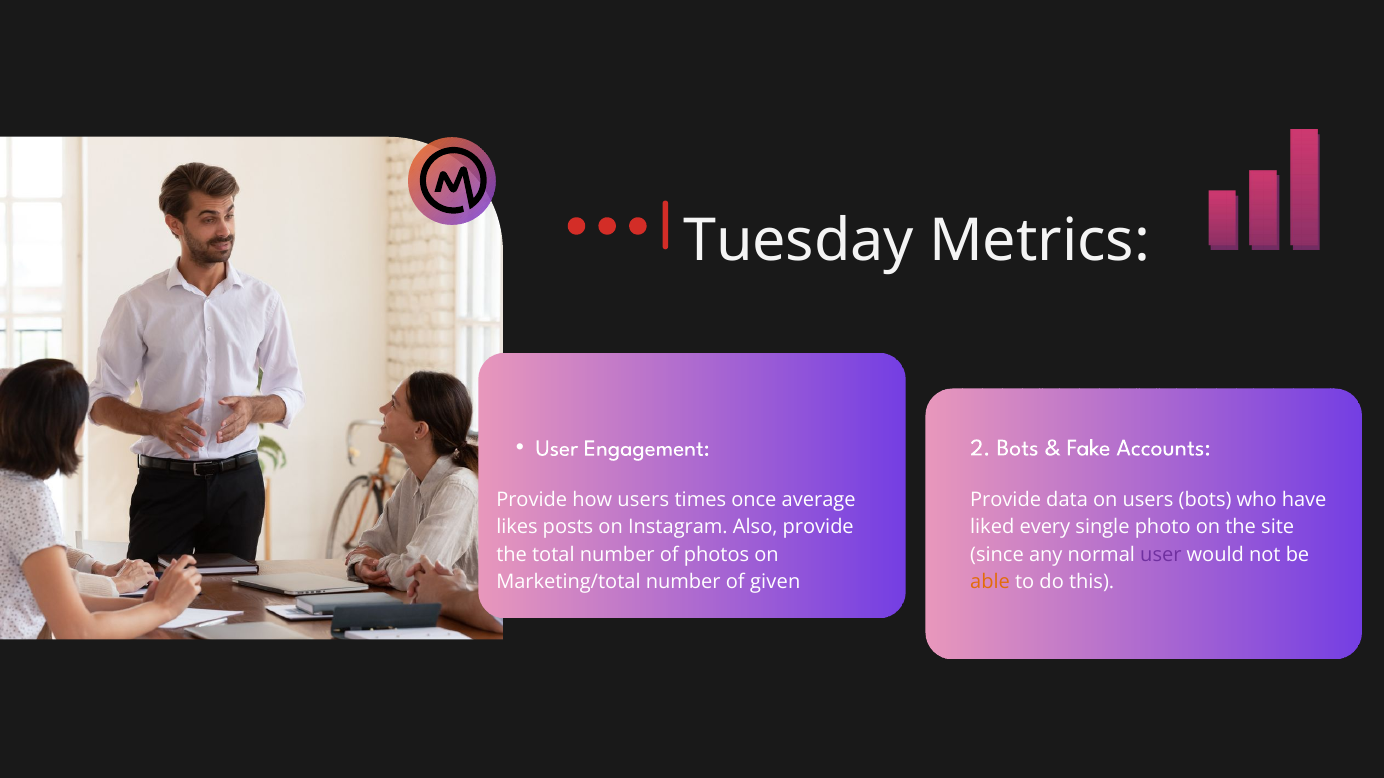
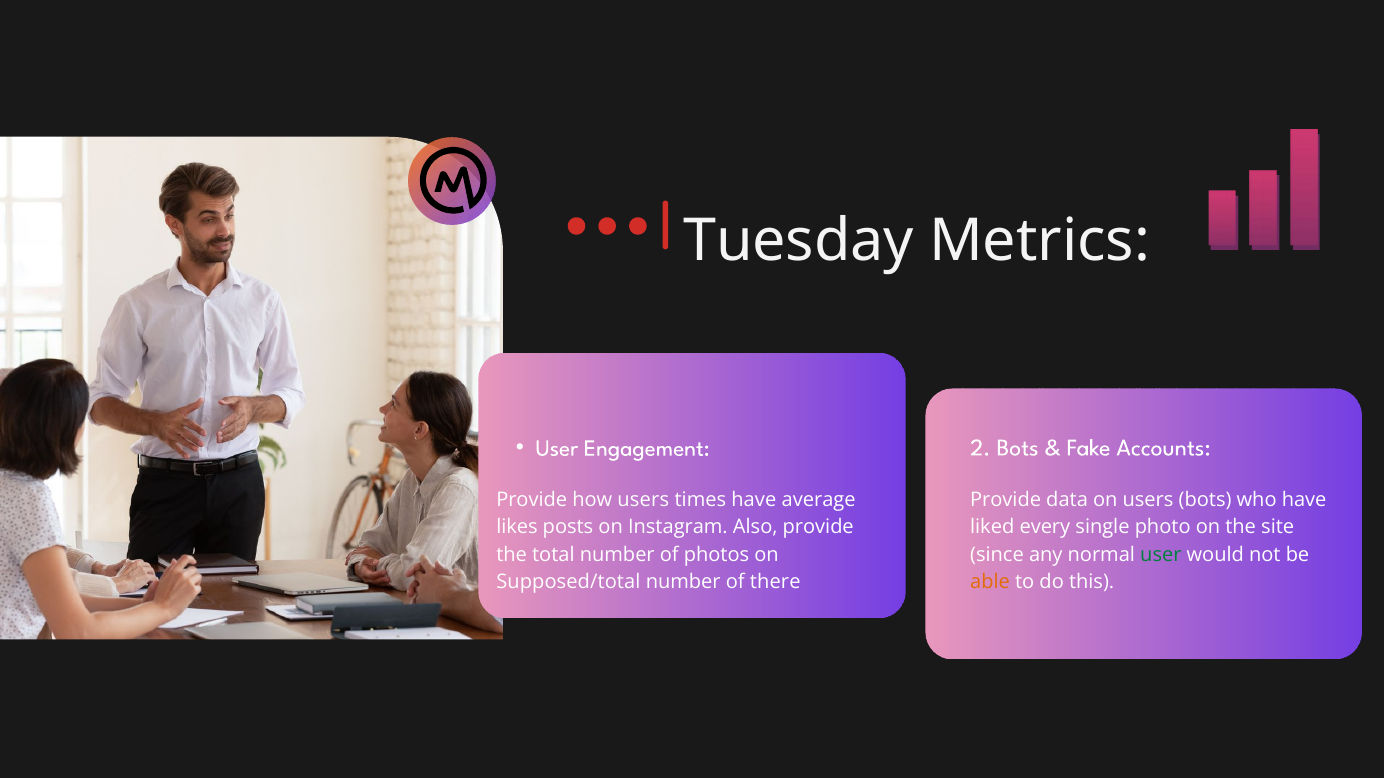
times once: once -> have
user at (1161, 555) colour: purple -> green
Marketing/total: Marketing/total -> Supposed/total
given: given -> there
